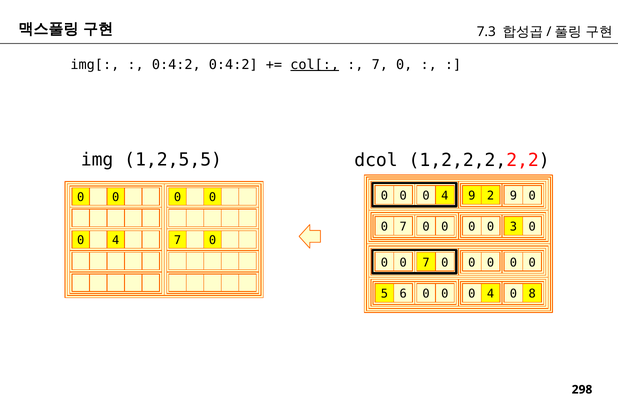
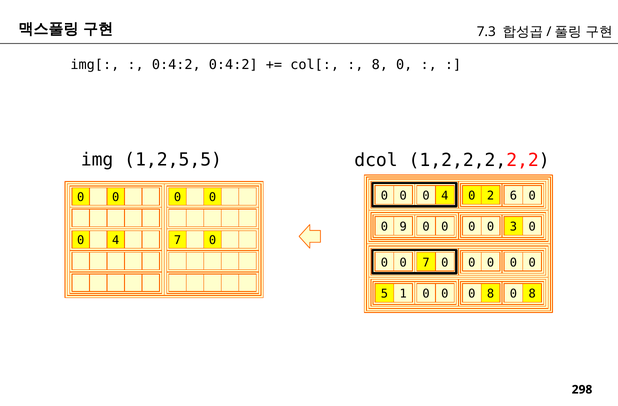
col[ underline: present -> none
7 at (380, 65): 7 -> 8
9 at (472, 196): 9 -> 0
2 9: 9 -> 6
7 at (403, 227): 7 -> 9
6: 6 -> 1
4 at (491, 294): 4 -> 8
